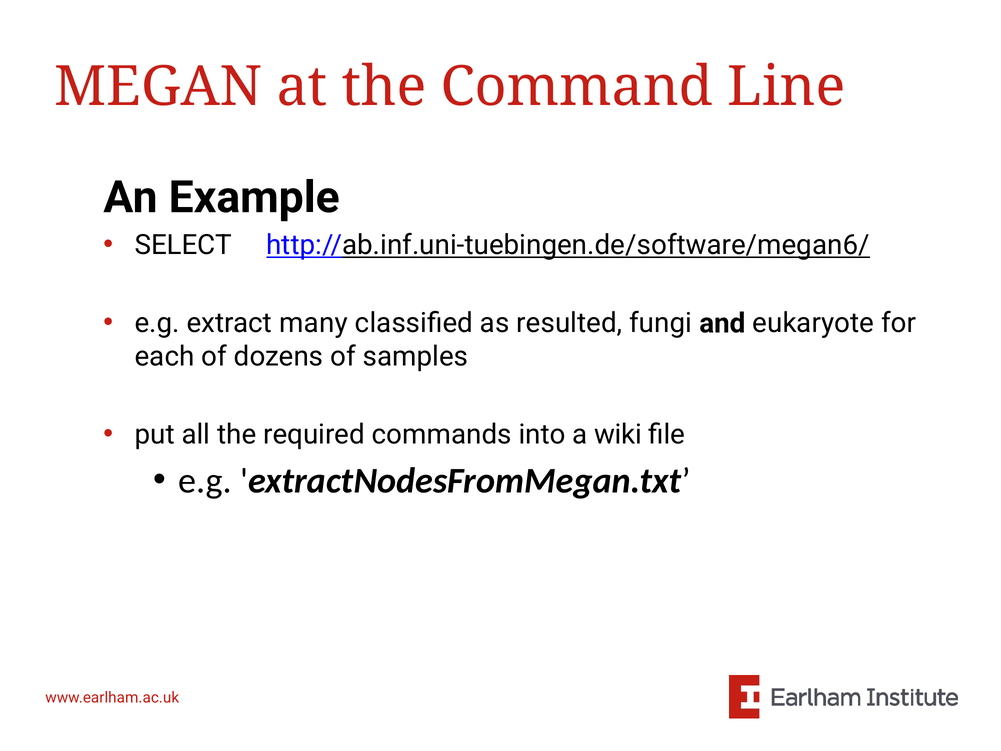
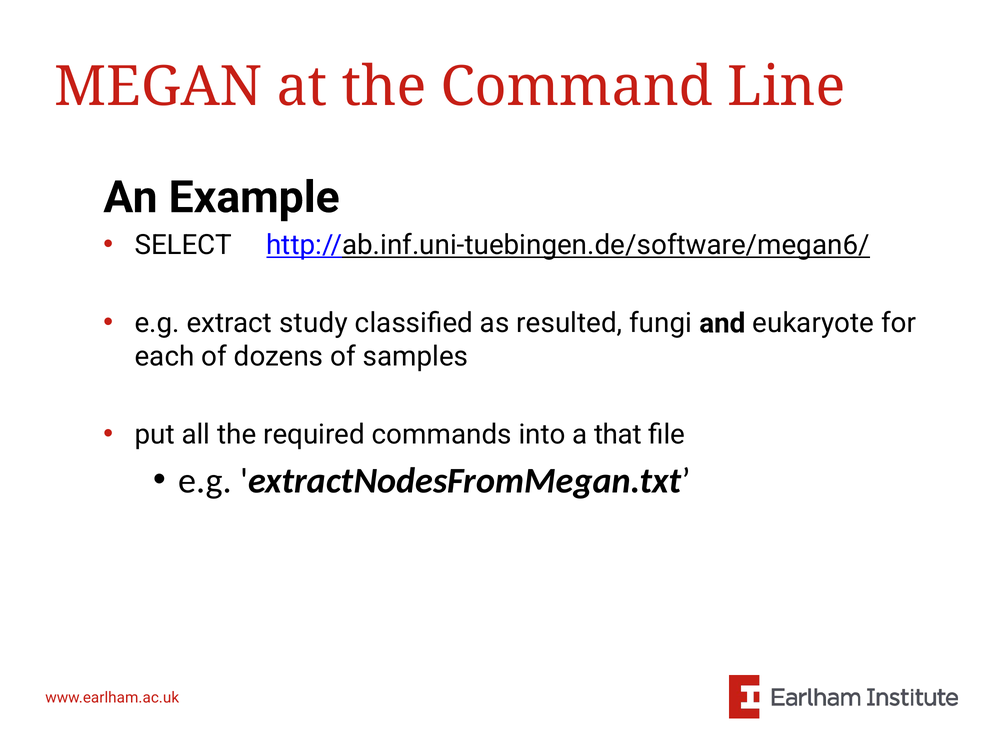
many: many -> study
wiki: wiki -> that
